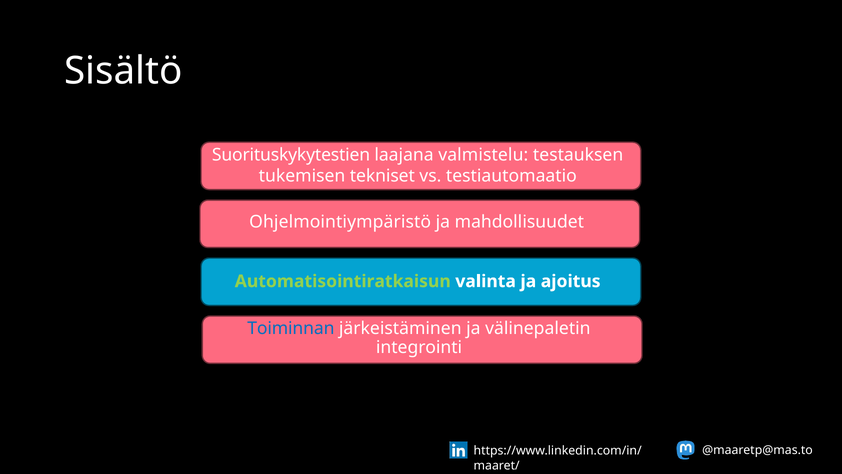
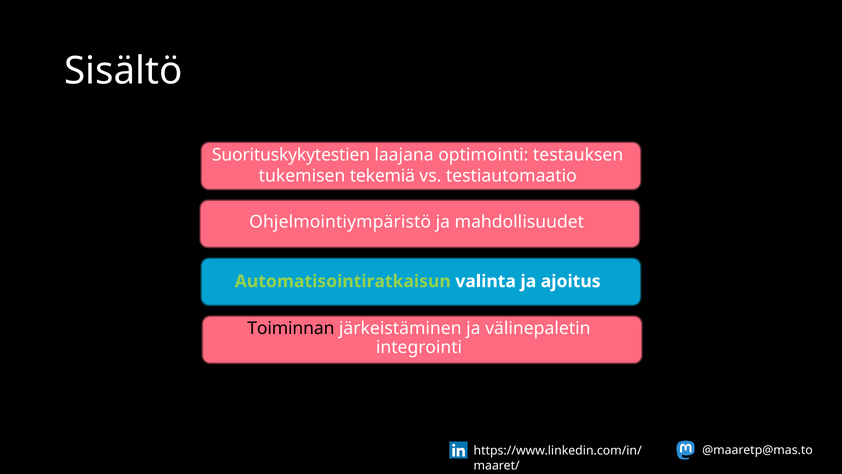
valmistelu: valmistelu -> optimointi
tekniset: tekniset -> tekemiä
Toiminnan colour: blue -> black
